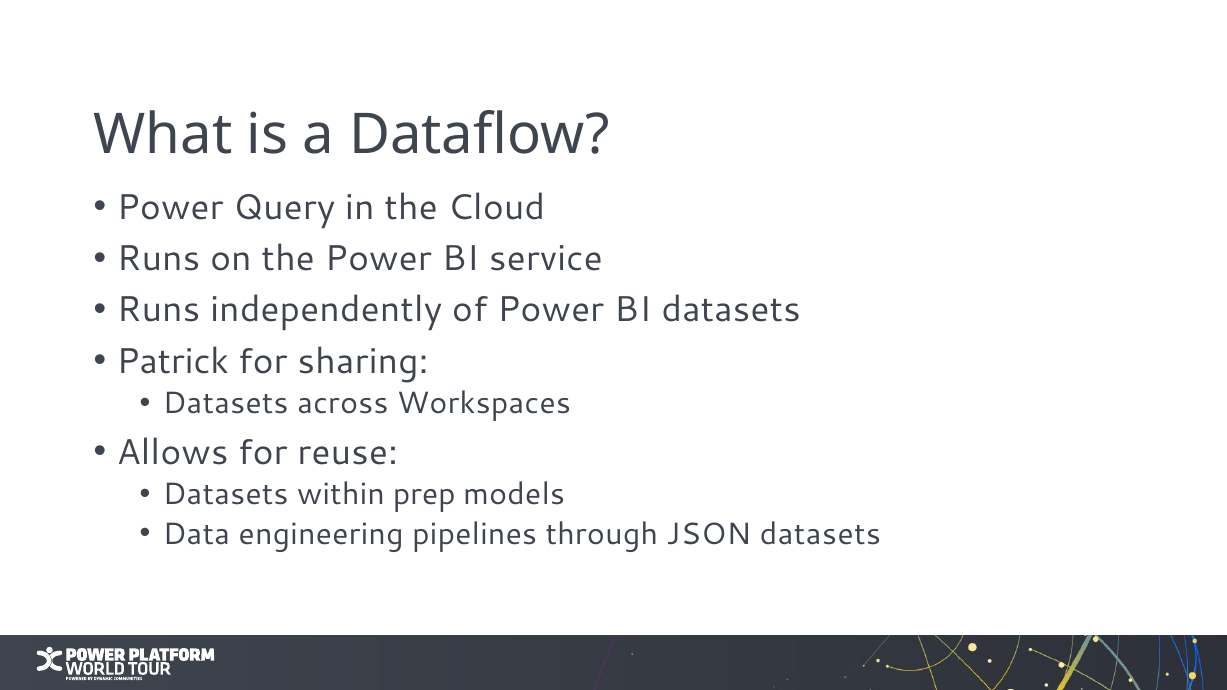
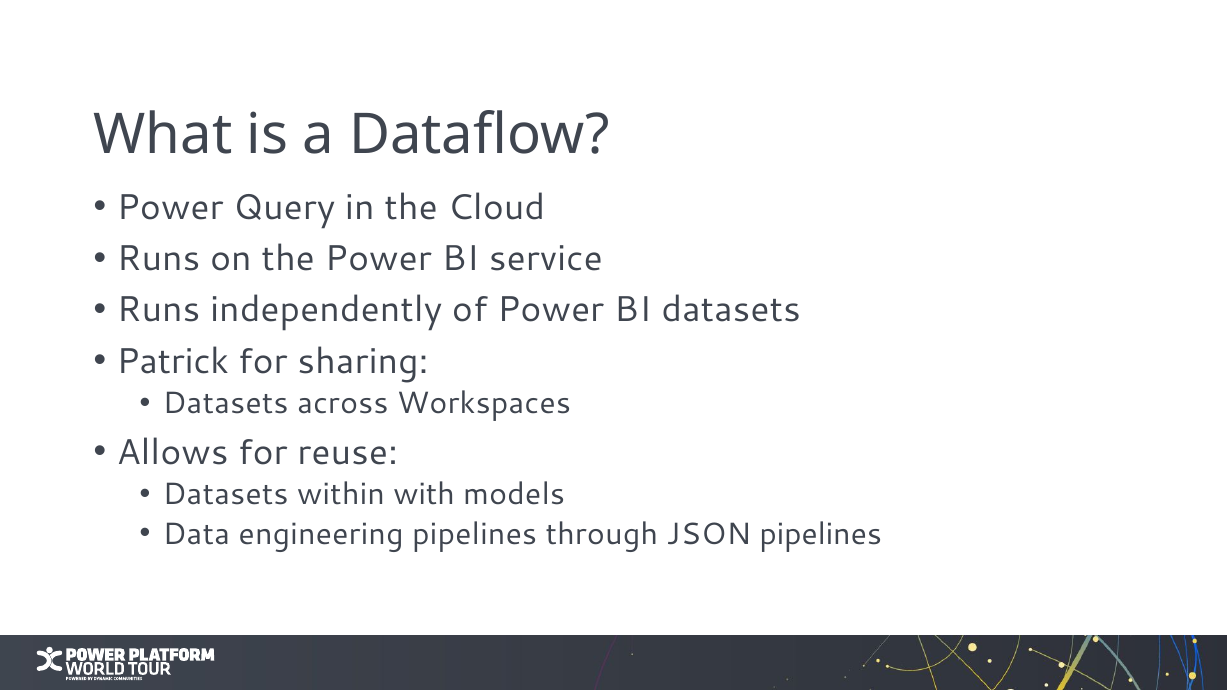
prep: prep -> with
JSON datasets: datasets -> pipelines
